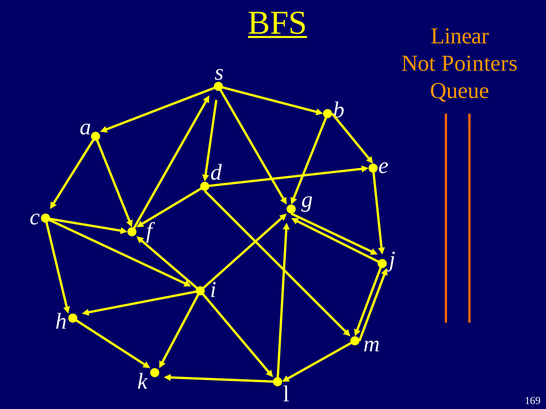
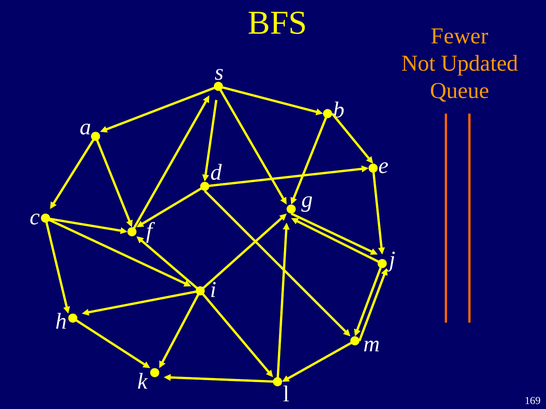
BFS underline: present -> none
Linear: Linear -> Fewer
Pointers: Pointers -> Updated
